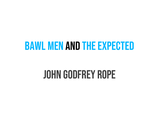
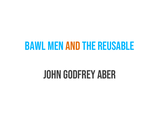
and colour: black -> orange
expected: expected -> reusable
Rope: Rope -> Aber
